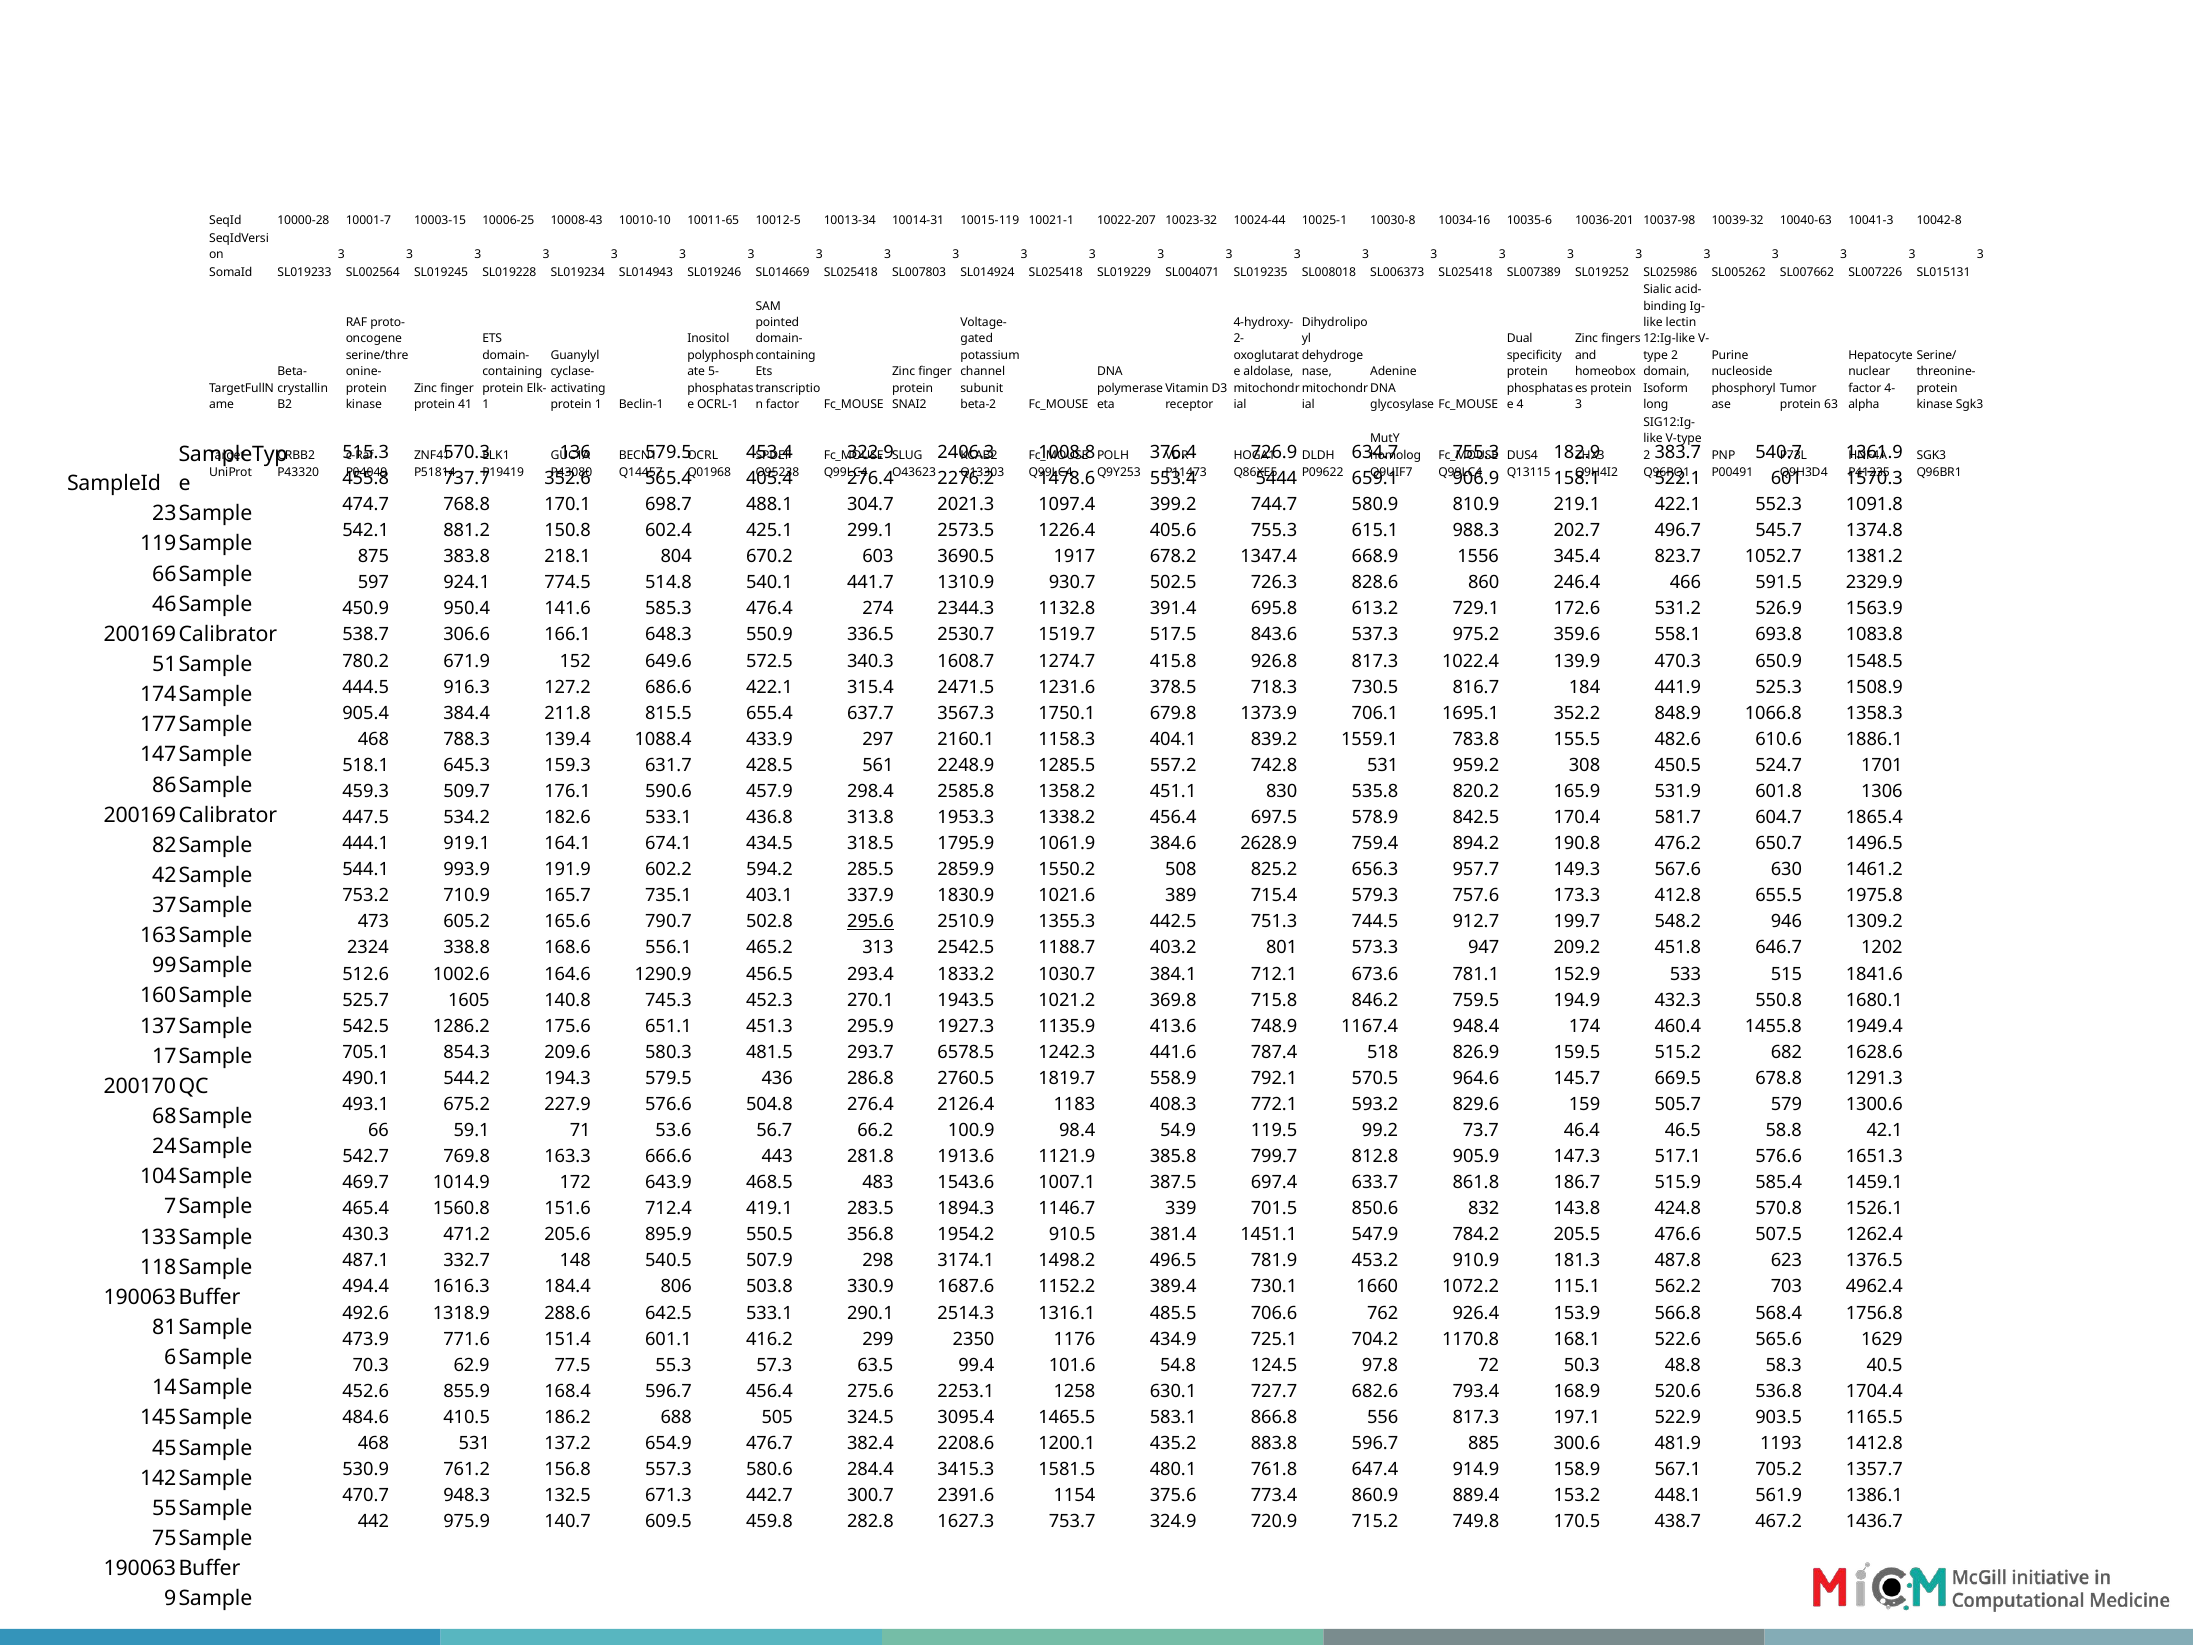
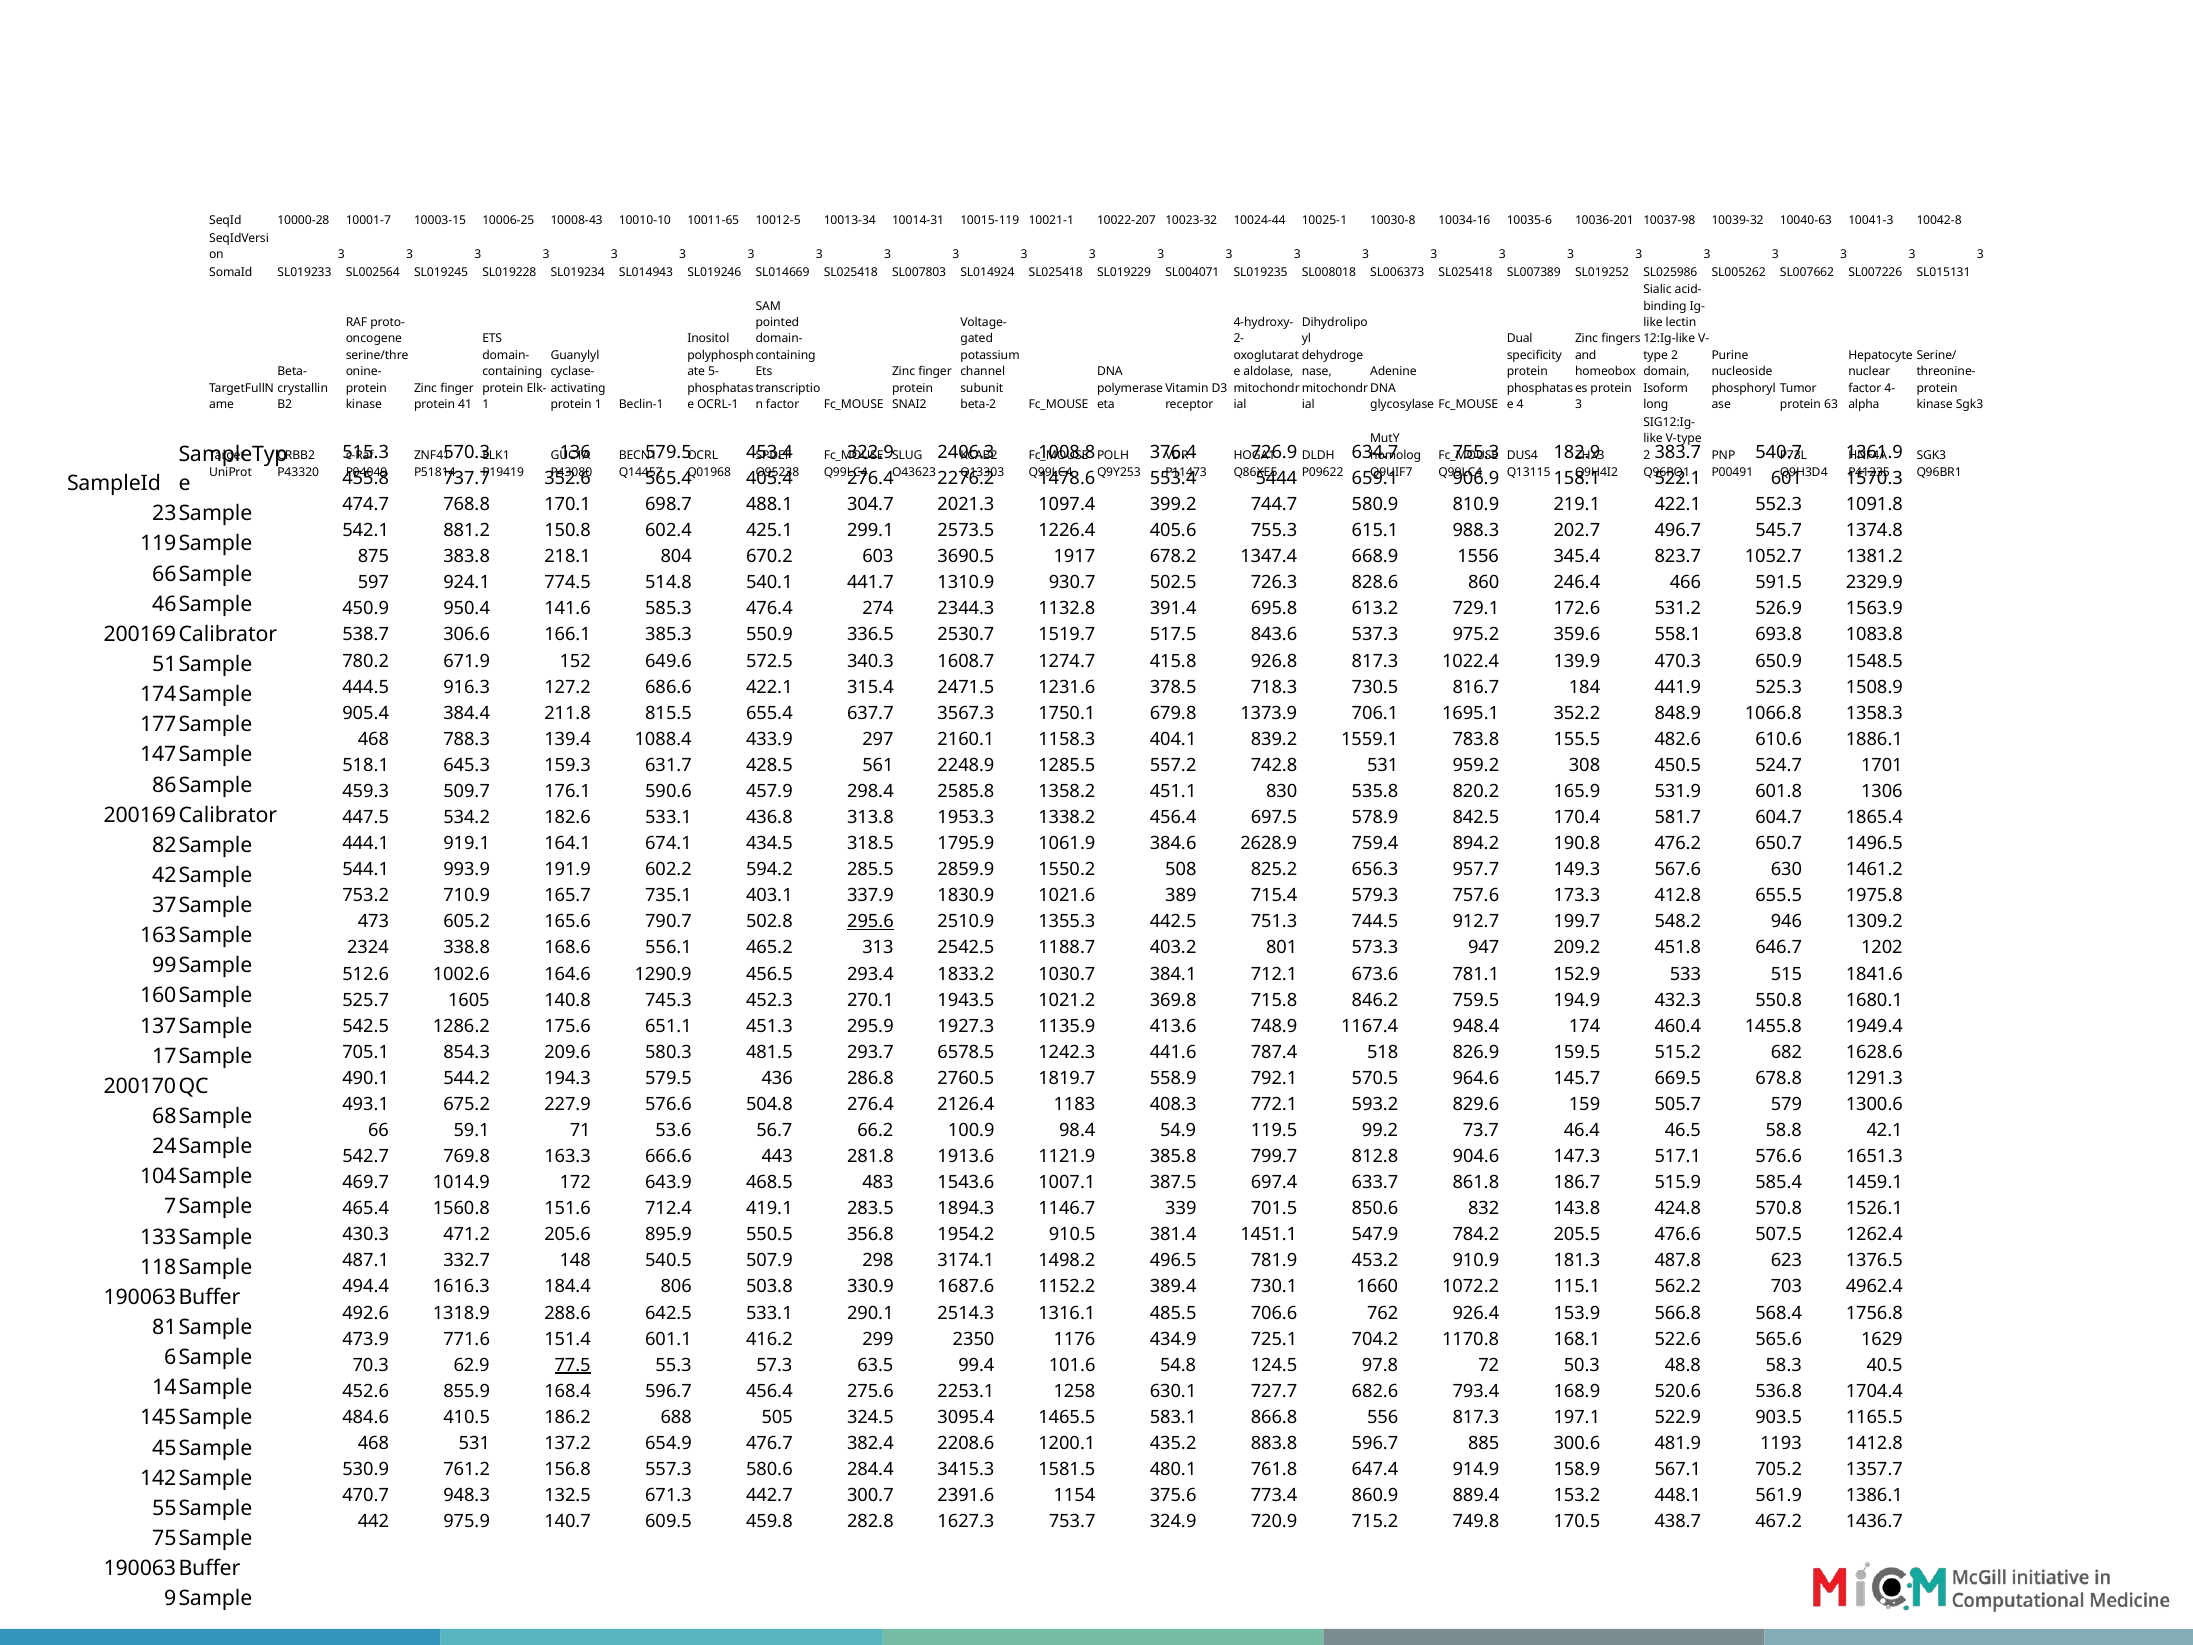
648.3: 648.3 -> 385.3
905.9: 905.9 -> 904.6
77.5 underline: none -> present
